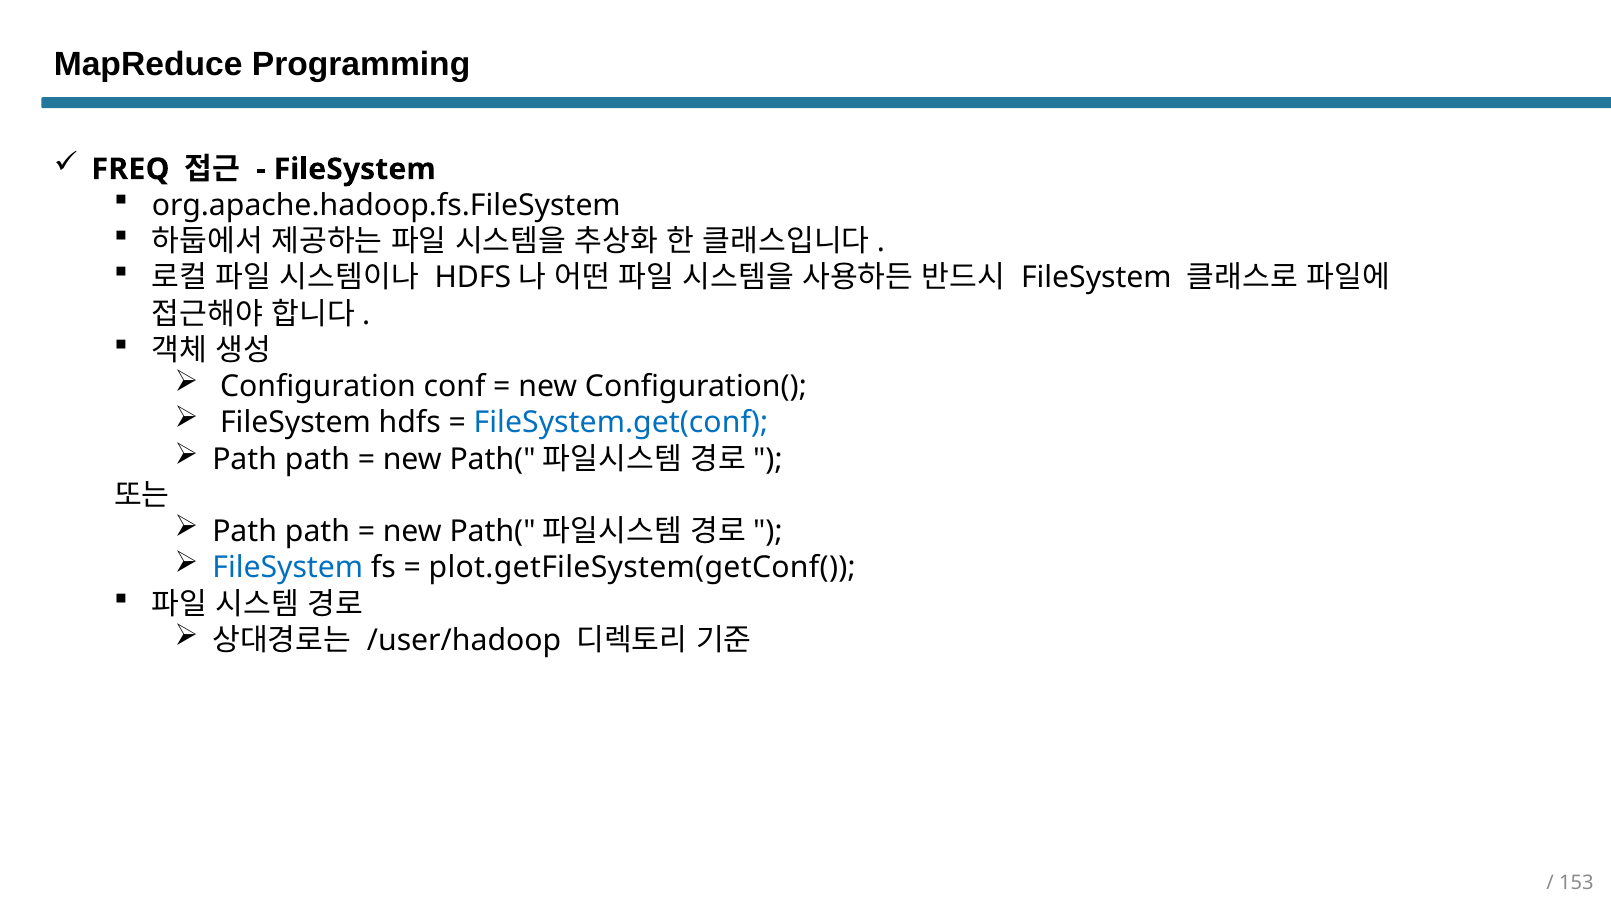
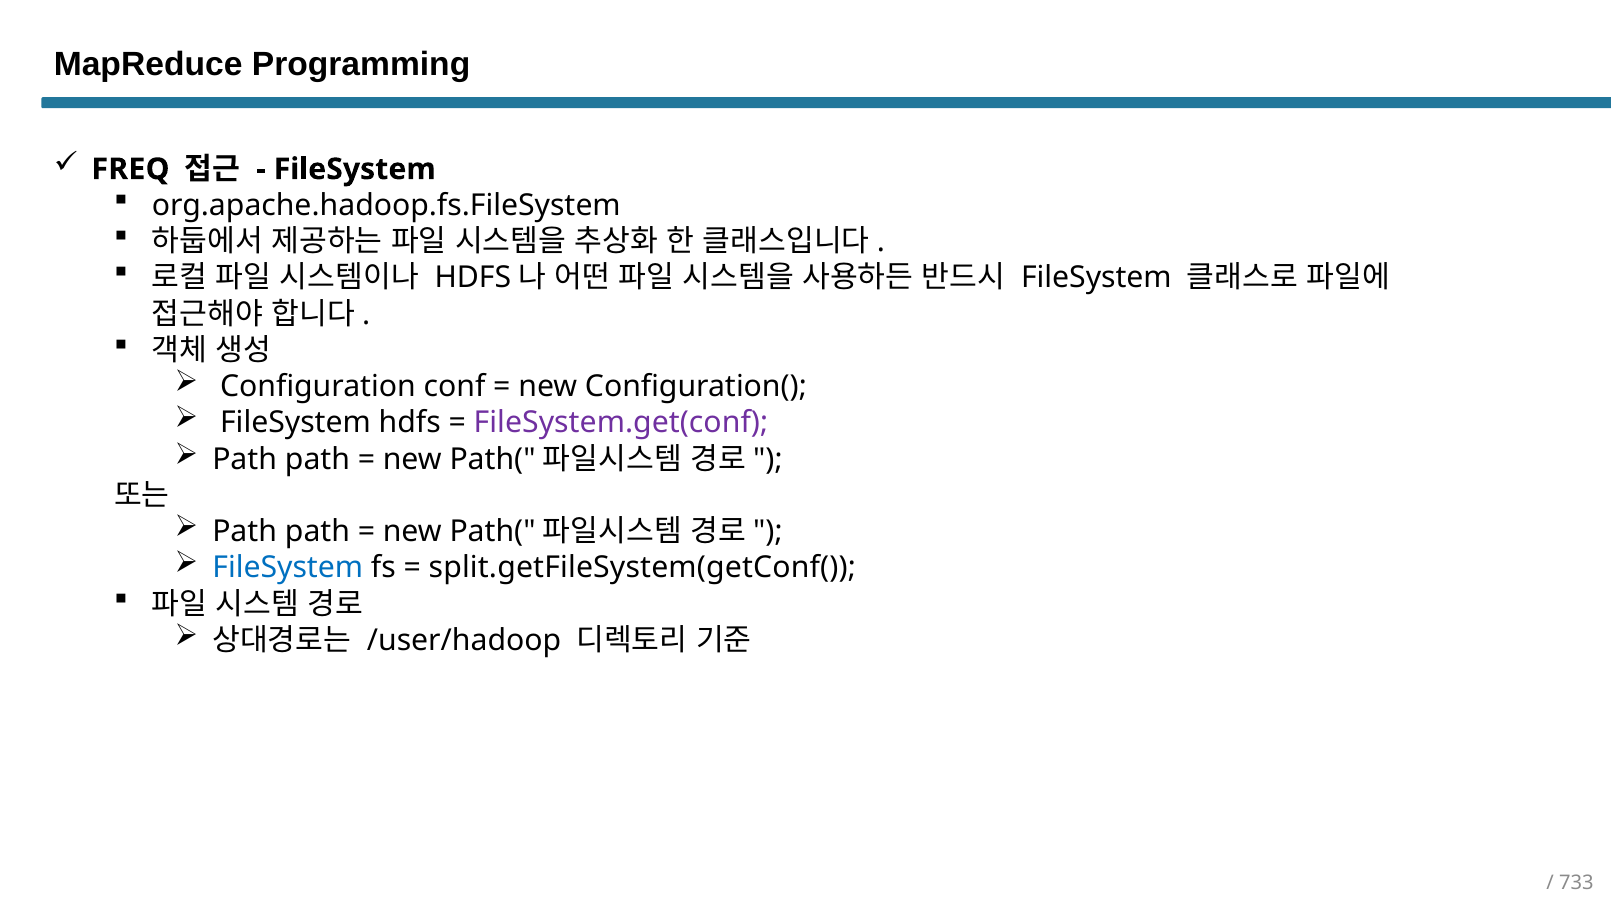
FileSystem.get(conf colour: blue -> purple
plot.getFileSystem(getConf(: plot.getFileSystem(getConf( -> split.getFileSystem(getConf(
153: 153 -> 733
